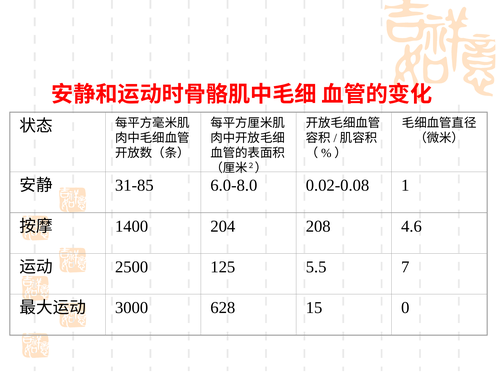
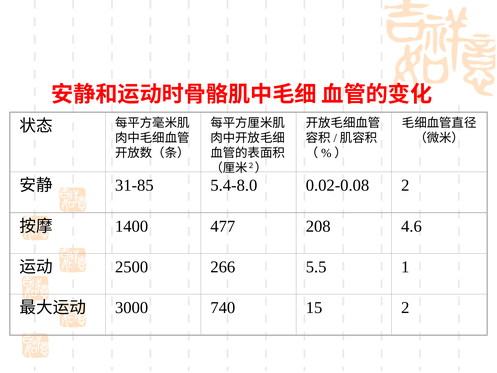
6.0-8.0: 6.0-8.0 -> 5.4-8.0
0.02-0.08 1: 1 -> 2
204: 204 -> 477
125: 125 -> 266
7: 7 -> 1
628: 628 -> 740
15 0: 0 -> 2
